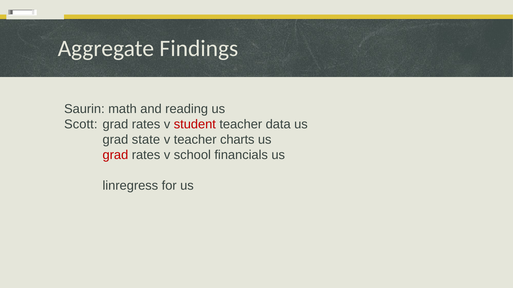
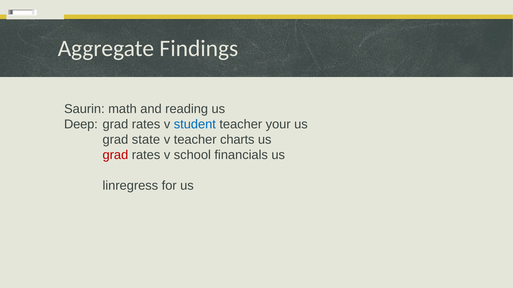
Scott: Scott -> Deep
student colour: red -> blue
data: data -> your
